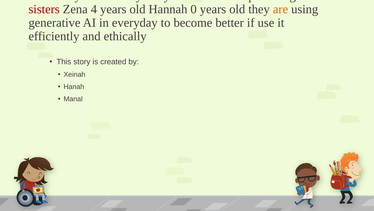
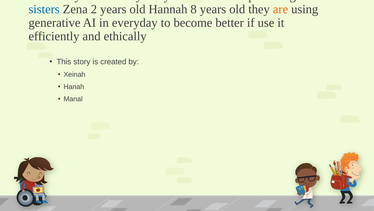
sisters colour: red -> blue
4: 4 -> 2
0: 0 -> 8
